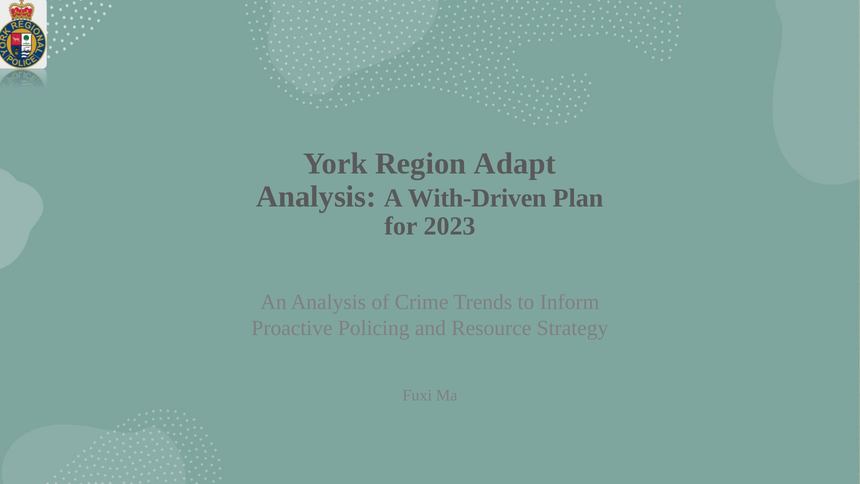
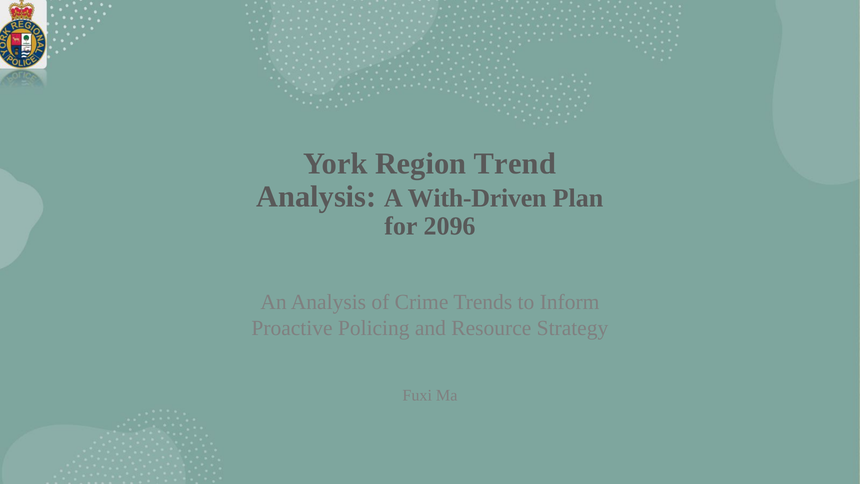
Adapt: Adapt -> Trend
2023: 2023 -> 2096
